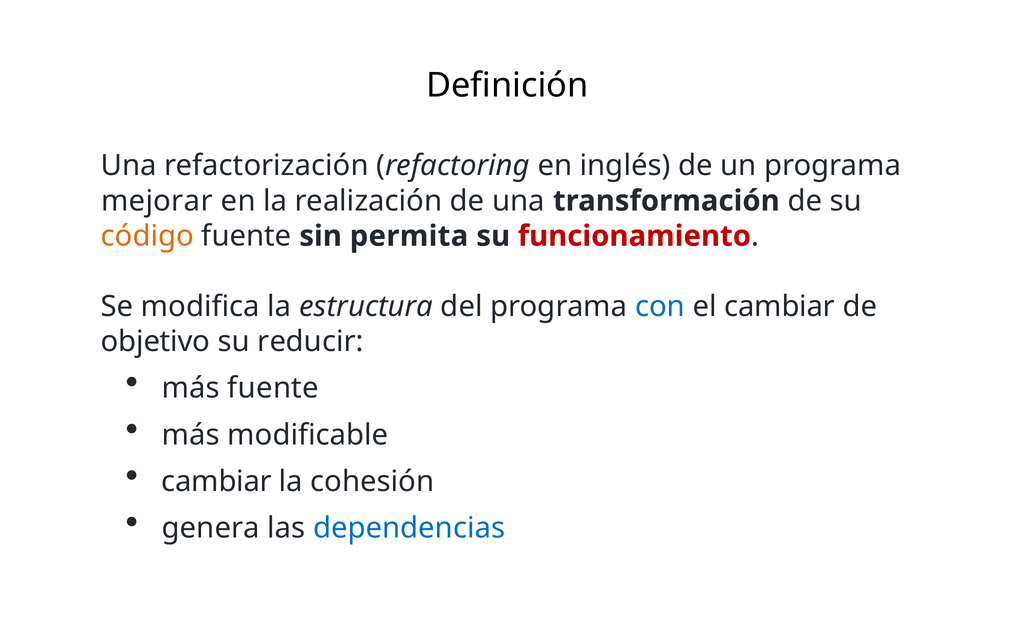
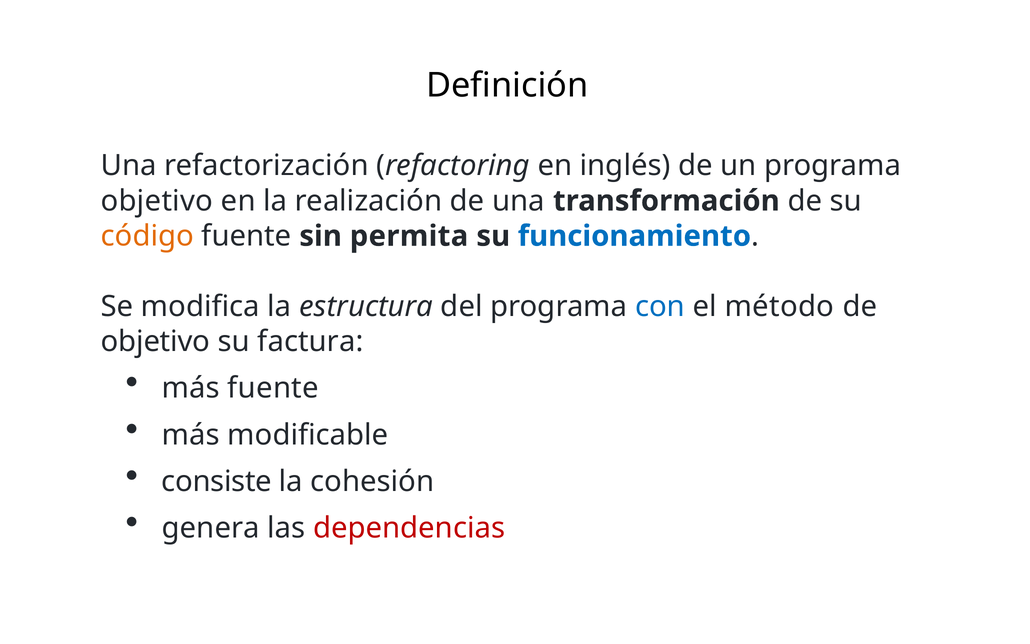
mejorar at (157, 201): mejorar -> objetivo
funcionamiento colour: red -> blue
el cambiar: cambiar -> método
reducir: reducir -> factura
cambiar at (217, 481): cambiar -> consiste
dependencias colour: blue -> red
